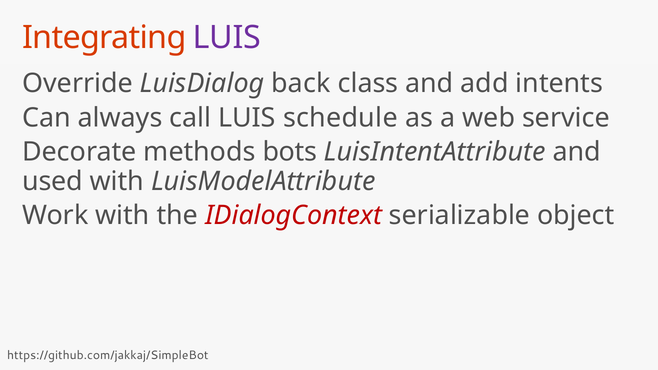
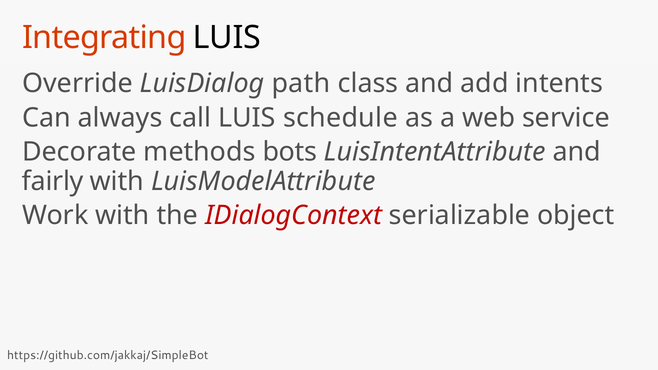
LUIS at (227, 38) colour: purple -> black
back: back -> path
used: used -> fairly
